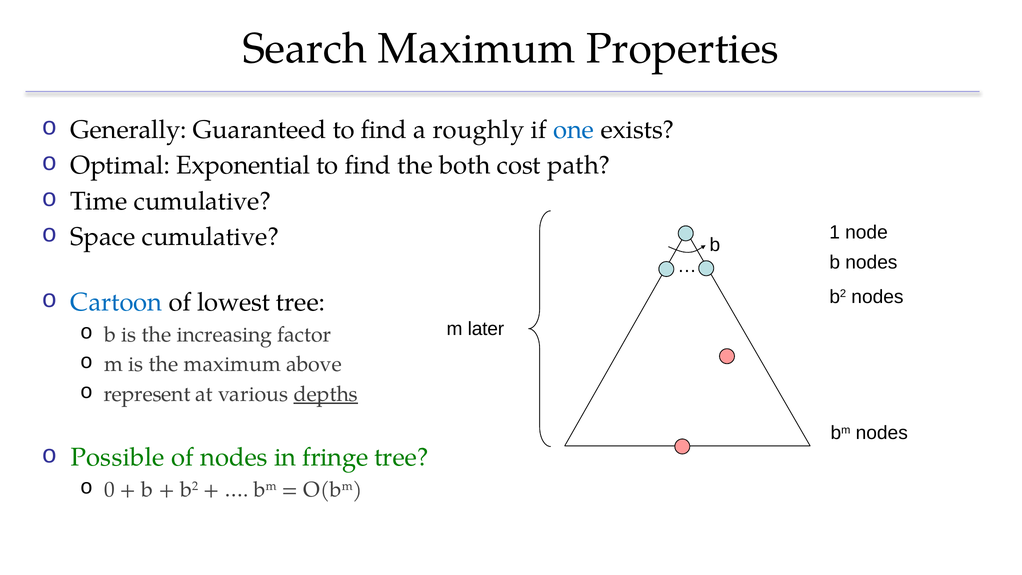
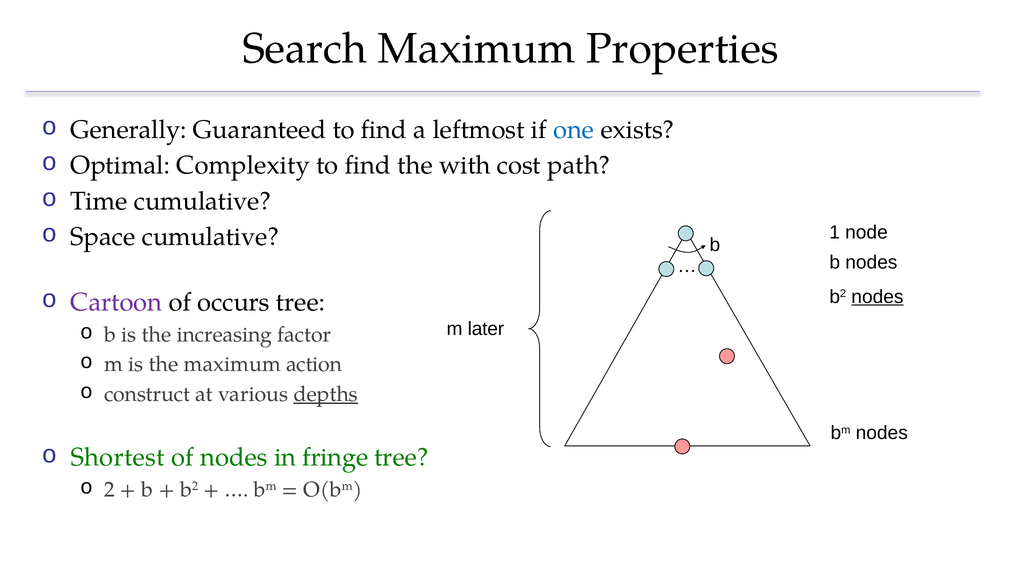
roughly: roughly -> leftmost
Exponential: Exponential -> Complexity
both: both -> with
nodes at (877, 297) underline: none -> present
Cartoon colour: blue -> purple
lowest: lowest -> occurs
above: above -> action
represent: represent -> construct
Possible: Possible -> Shortest
0: 0 -> 2
